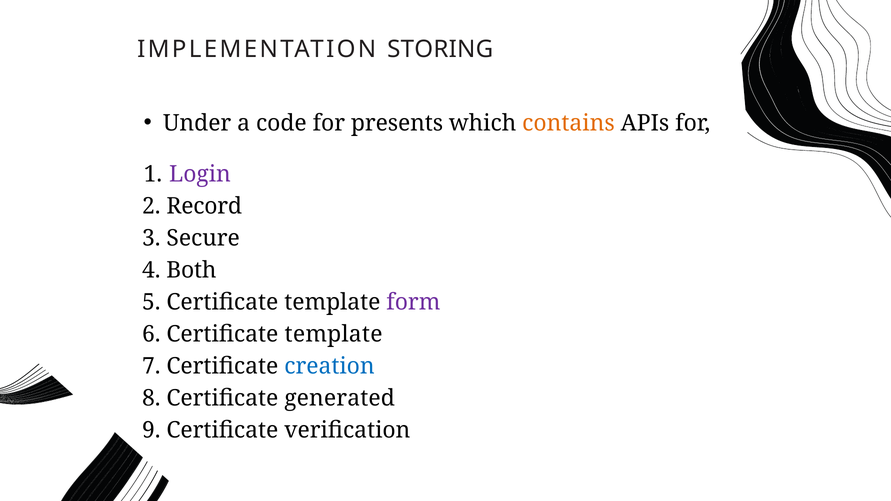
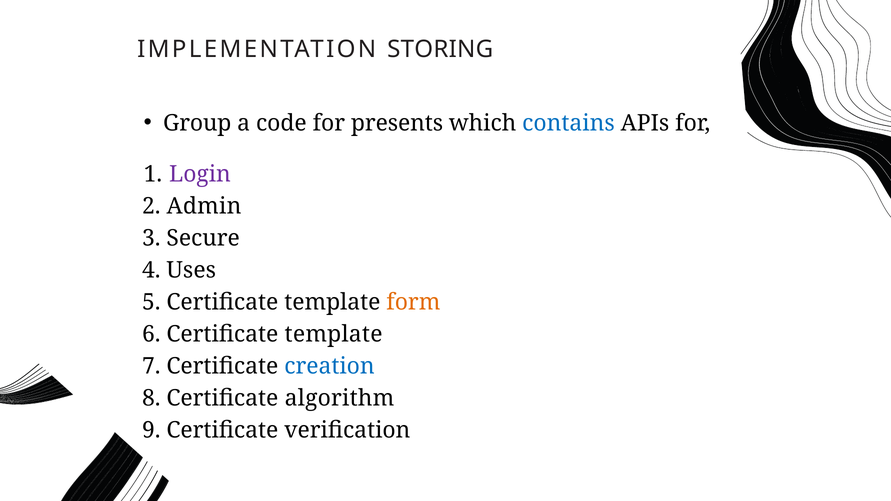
Under: Under -> Group
contains colour: orange -> blue
Record: Record -> Admin
Both: Both -> Uses
form colour: purple -> orange
generated: generated -> algorithm
